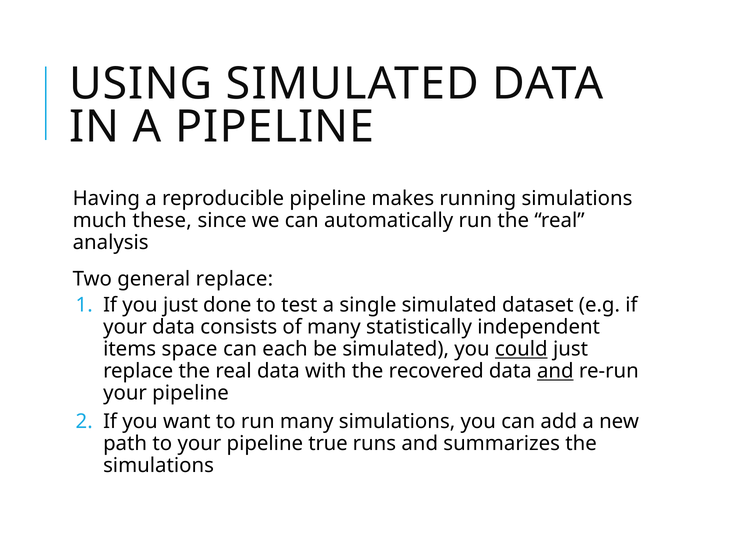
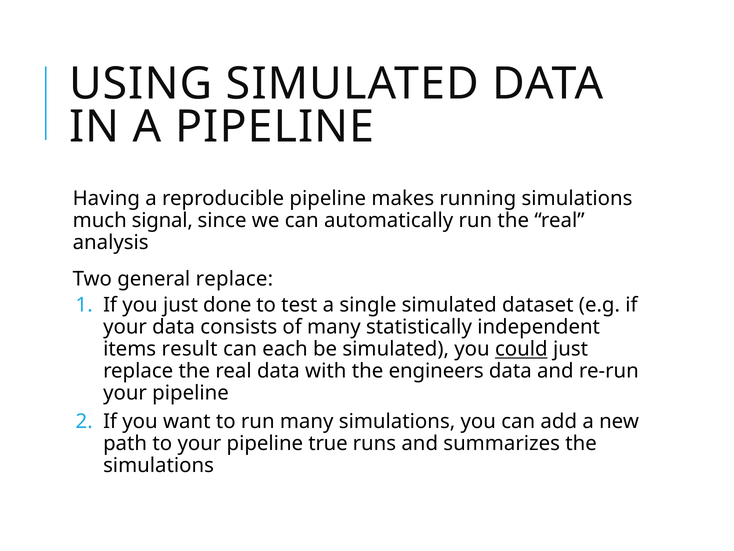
these: these -> signal
space: space -> result
recovered: recovered -> engineers
and at (555, 371) underline: present -> none
